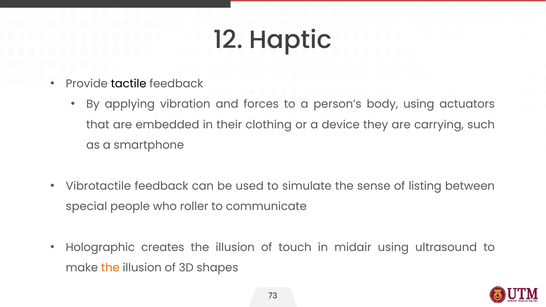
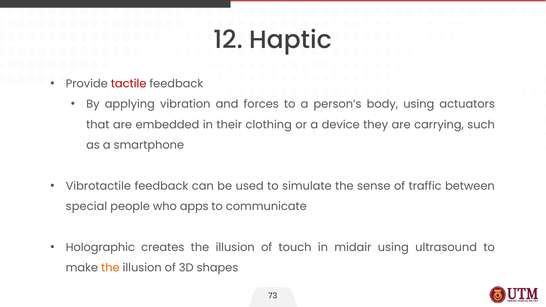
tactile colour: black -> red
listing: listing -> traffic
roller: roller -> apps
